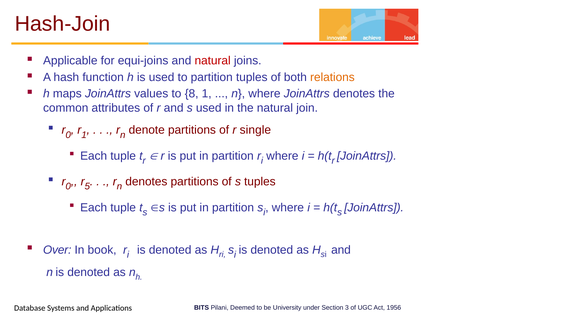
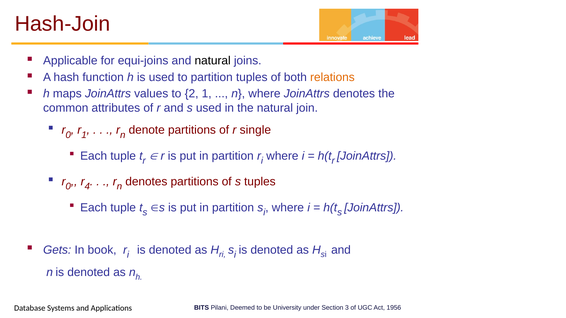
natural at (213, 61) colour: red -> black
8: 8 -> 2
5: 5 -> 4
Over: Over -> Gets
